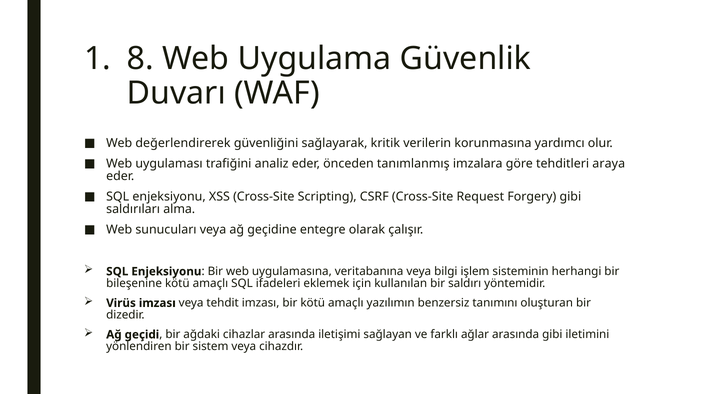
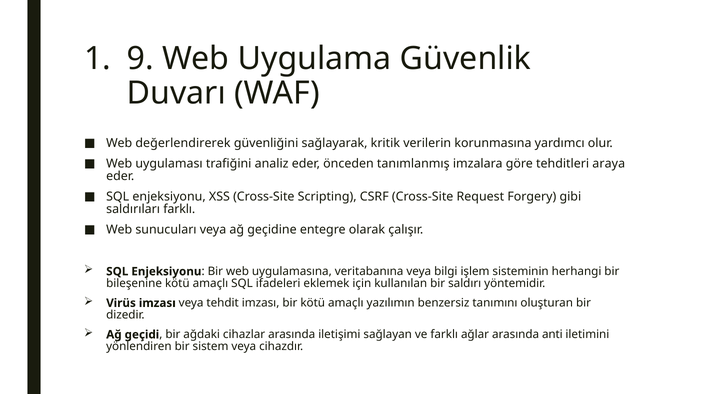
8: 8 -> 9
saldırıları alma: alma -> farklı
arasında gibi: gibi -> anti
